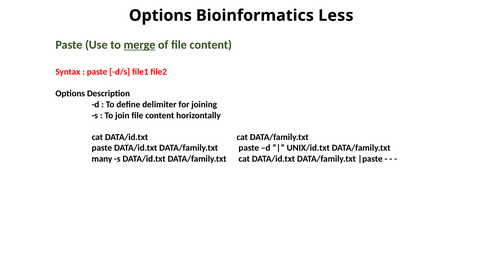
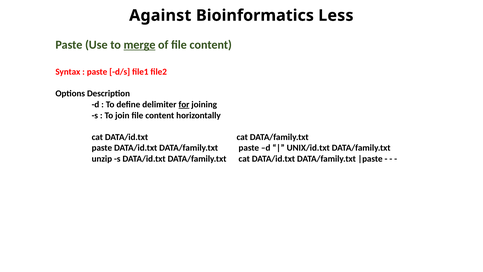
Options at (160, 15): Options -> Against
for underline: none -> present
many: many -> unzip
